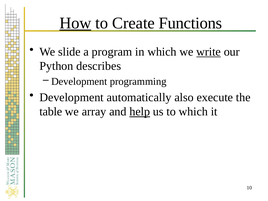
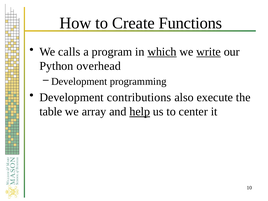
How underline: present -> none
slide: slide -> calls
which at (162, 52) underline: none -> present
describes: describes -> overhead
automatically: automatically -> contributions
to which: which -> center
